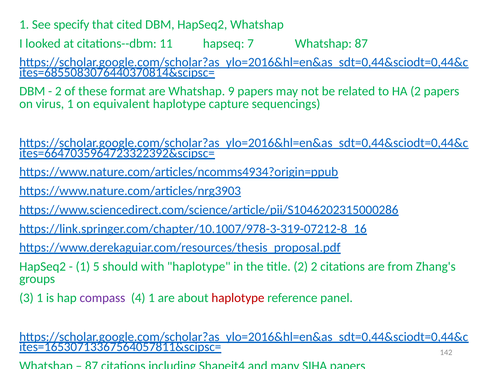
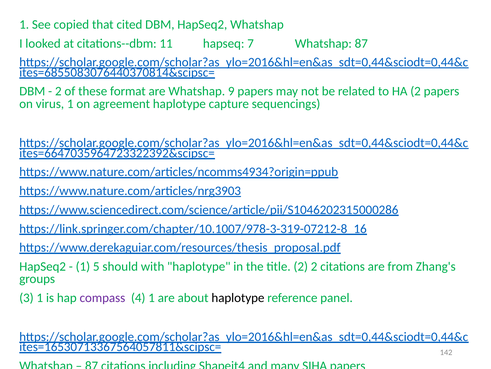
specify: specify -> copied
equivalent: equivalent -> agreement
haplotype at (238, 297) colour: red -> black
